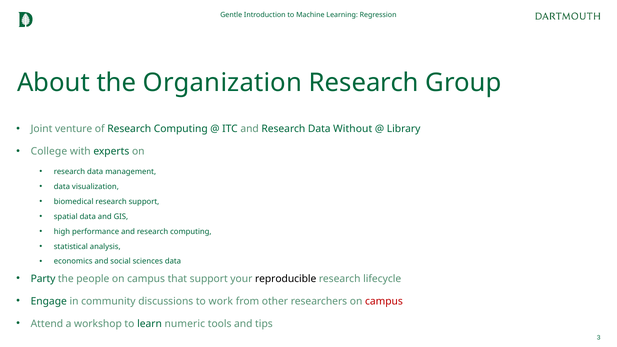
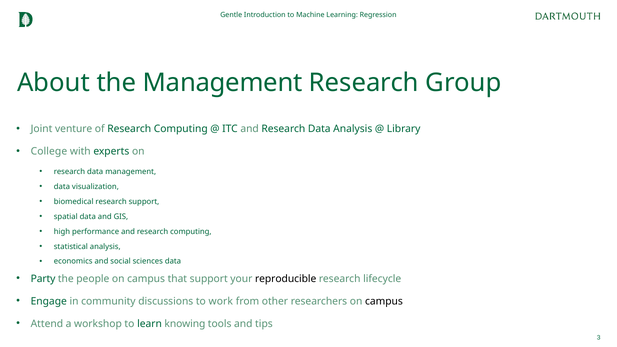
the Organization: Organization -> Management
Data Without: Without -> Analysis
campus at (384, 301) colour: red -> black
numeric: numeric -> knowing
